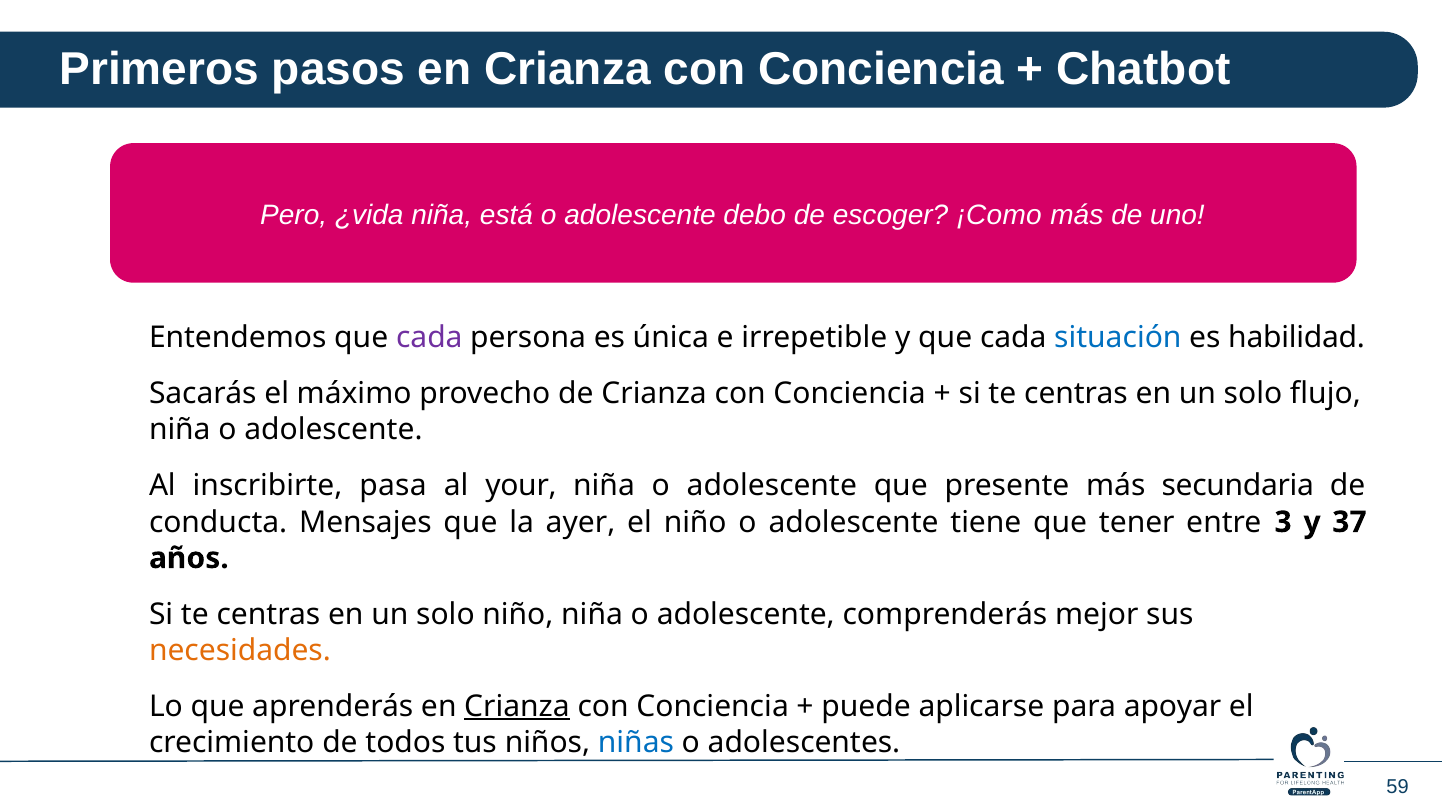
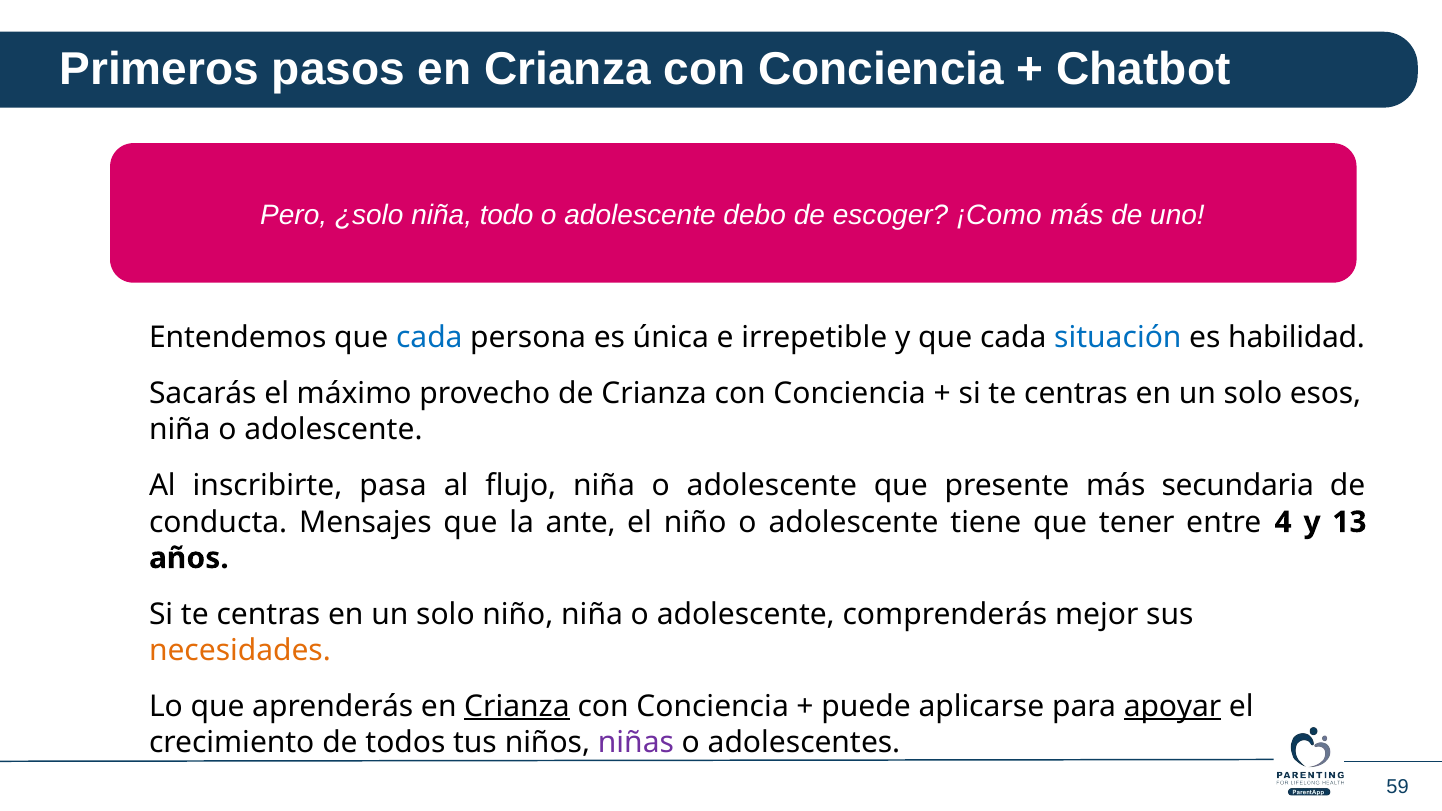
¿vida: ¿vida -> ¿solo
está: está -> todo
cada at (429, 338) colour: purple -> blue
flujo: flujo -> esos
your: your -> flujo
ayer: ayer -> ante
3: 3 -> 4
37: 37 -> 13
apoyar underline: none -> present
niñas colour: blue -> purple
